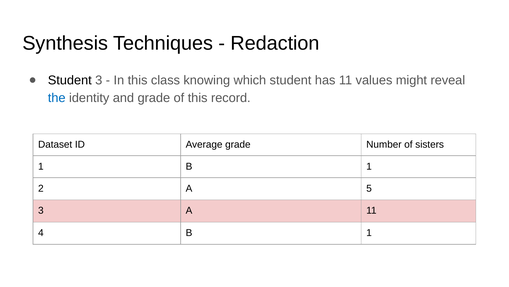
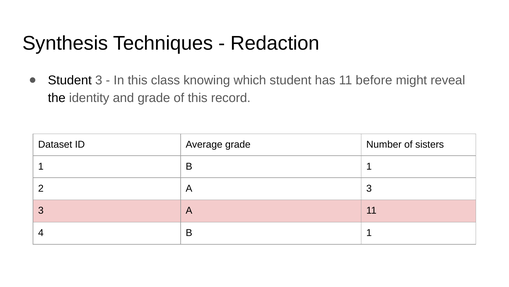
values: values -> before
the colour: blue -> black
A 5: 5 -> 3
